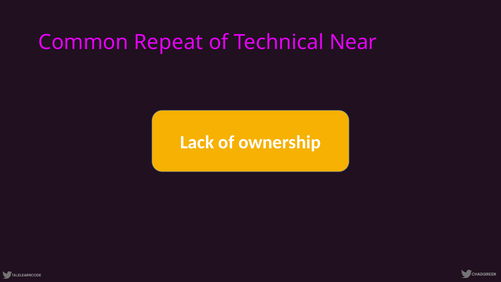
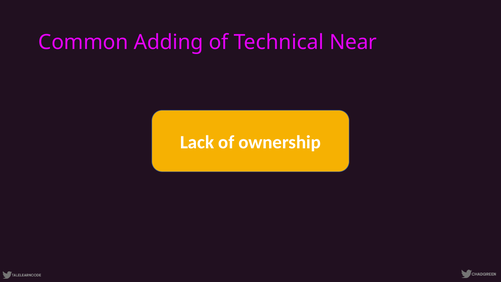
Repeat: Repeat -> Adding
